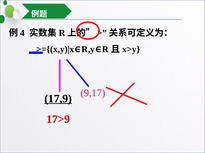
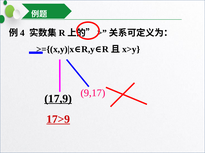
17>9 underline: none -> present
